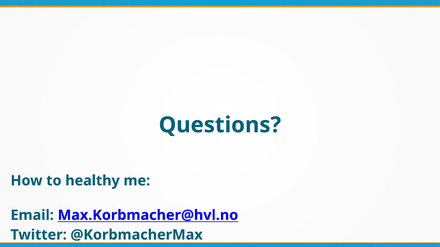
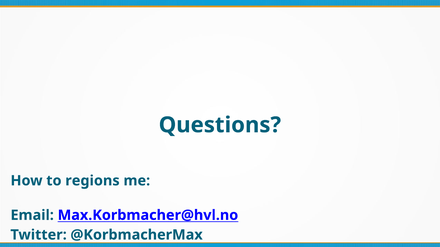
healthy: healthy -> regions
